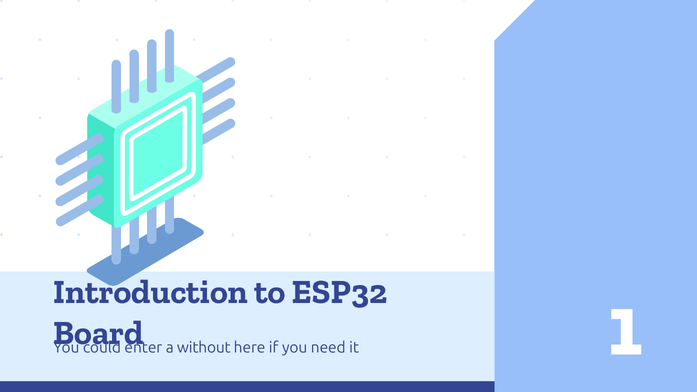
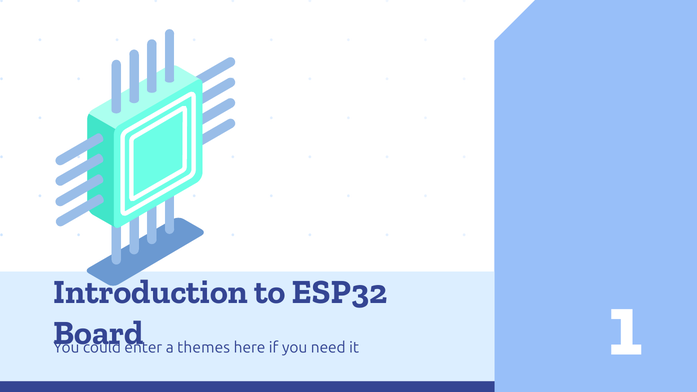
without: without -> themes
